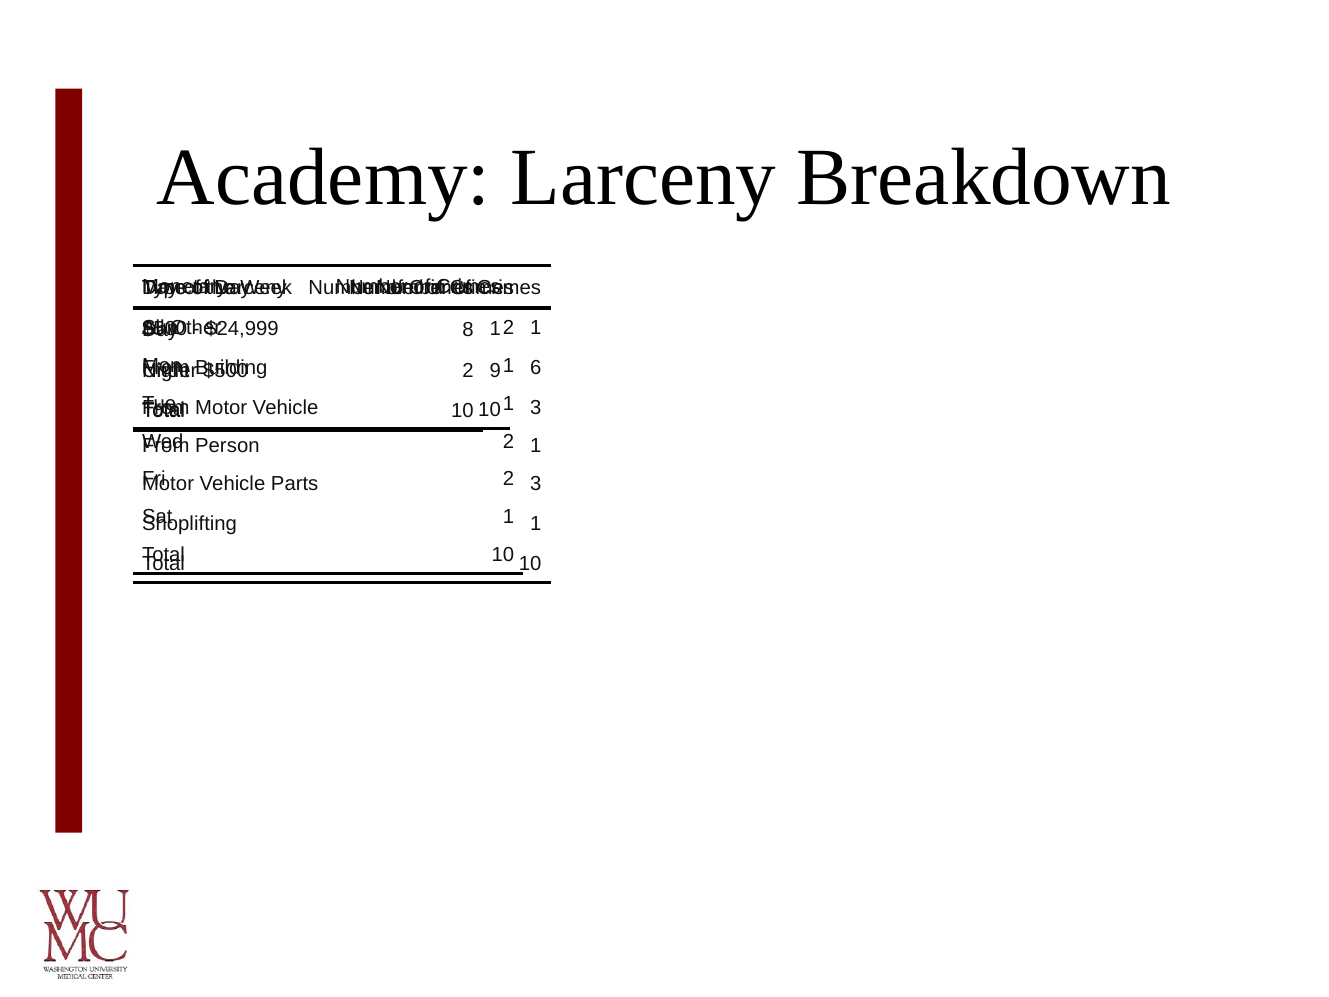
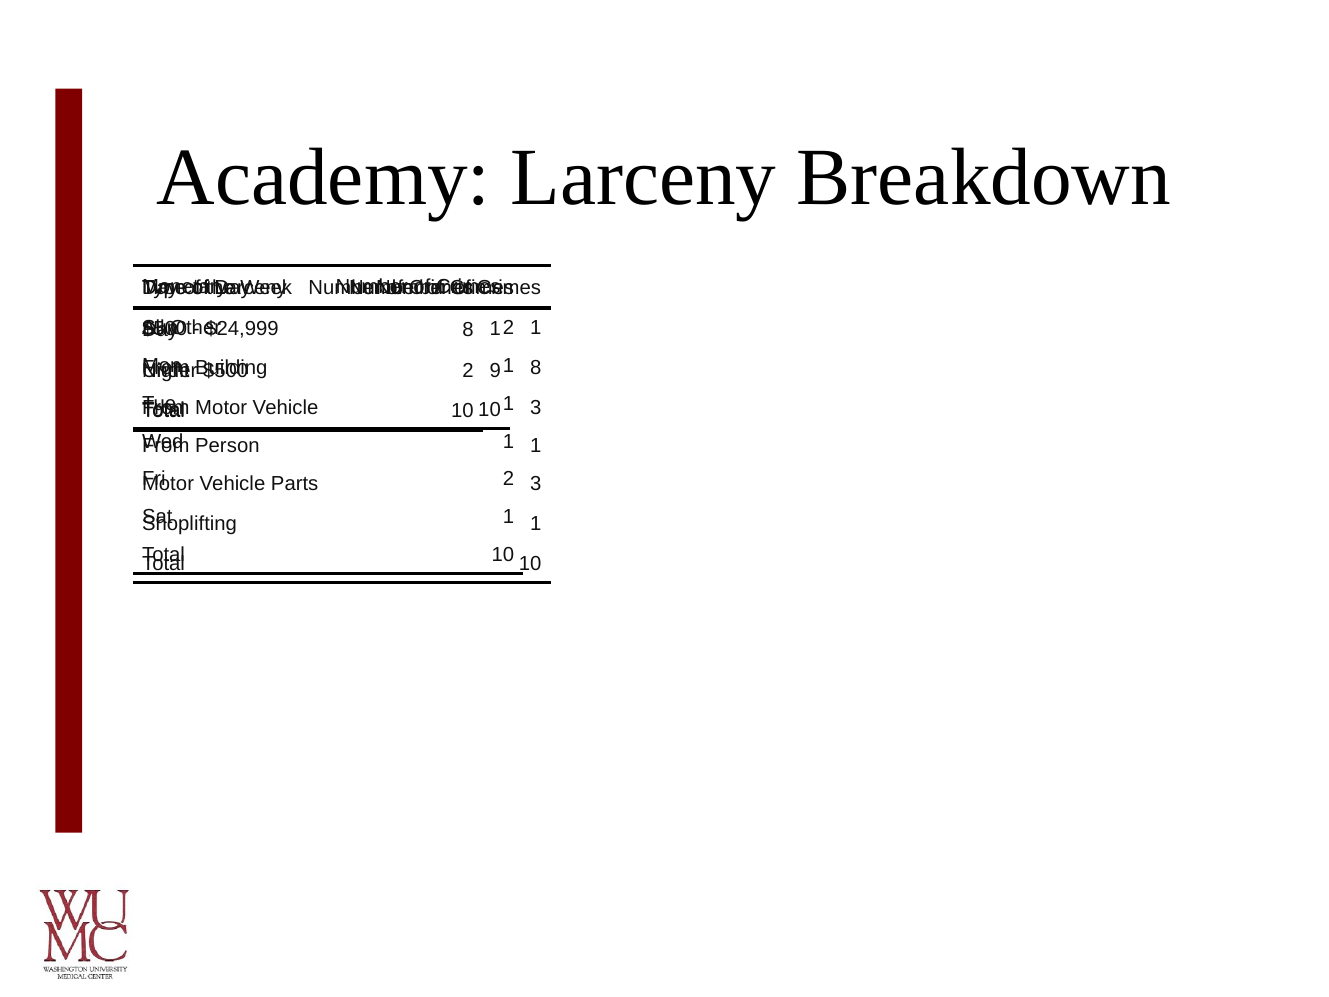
6 at (536, 367): 6 -> 8
2 at (509, 441): 2 -> 1
